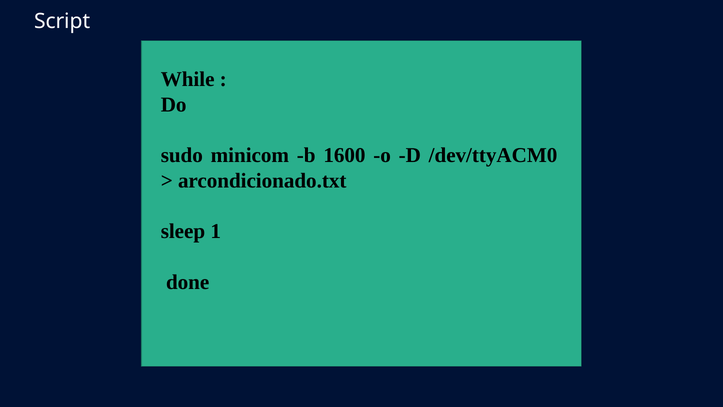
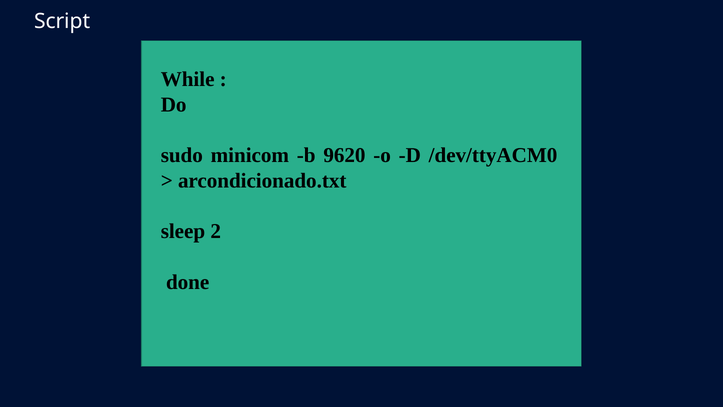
1600: 1600 -> 9620
1: 1 -> 2
